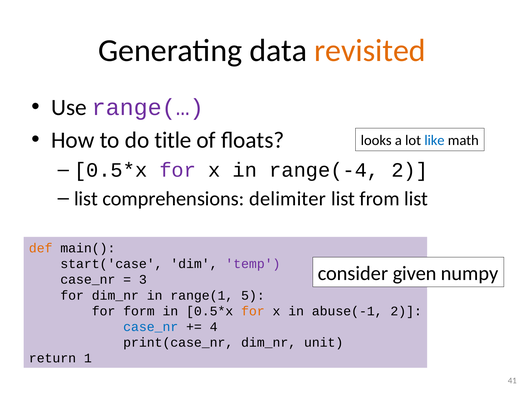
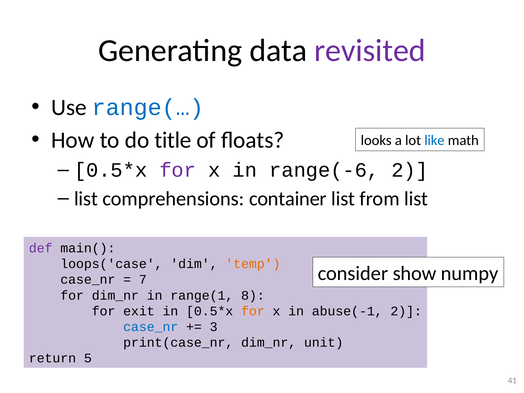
revisited colour: orange -> purple
range(… colour: purple -> blue
range(-4: range(-4 -> range(-6
delimiter: delimiter -> container
def colour: orange -> purple
start('case: start('case -> loops('case
temp colour: purple -> orange
given: given -> show
3: 3 -> 7
5: 5 -> 8
form: form -> exit
4: 4 -> 3
1: 1 -> 5
